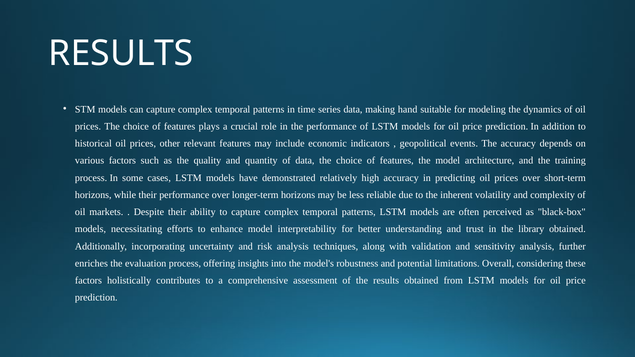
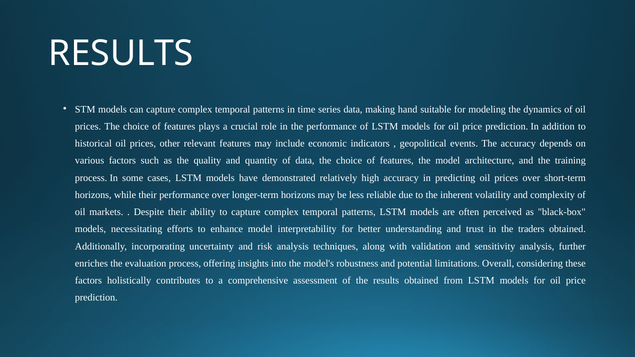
library: library -> traders
